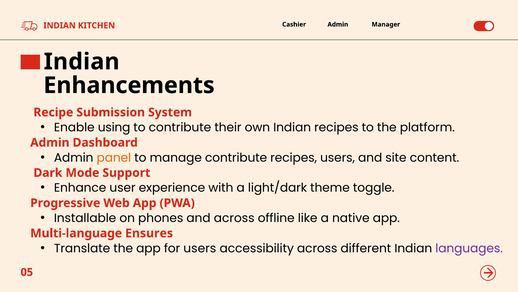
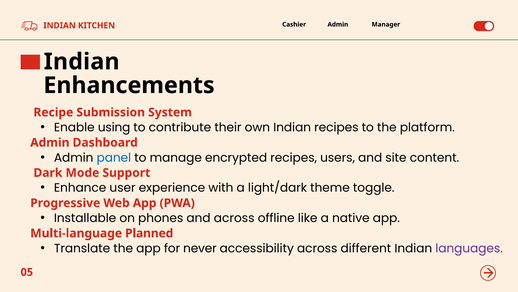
panel colour: orange -> blue
manage contribute: contribute -> encrypted
Ensures: Ensures -> Planned
for users: users -> never
